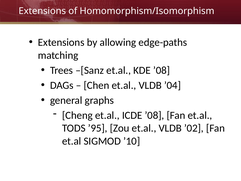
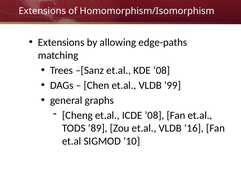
’04: ’04 -> ’99
’95: ’95 -> ’89
’02: ’02 -> ’16
